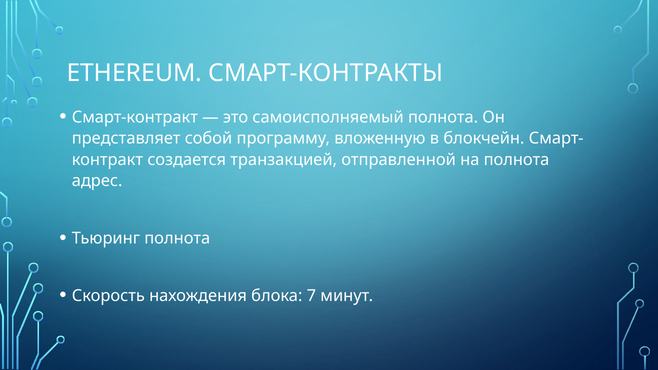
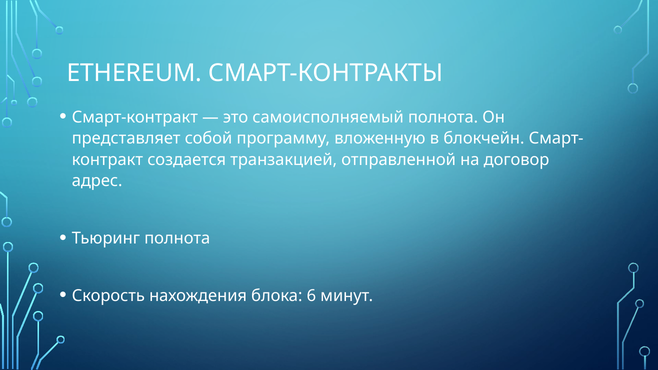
на полнота: полнота -> договор
7: 7 -> 6
